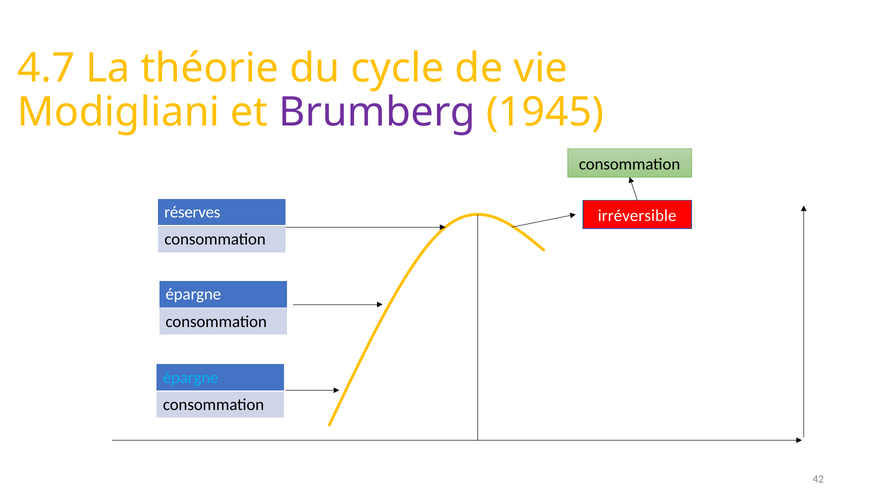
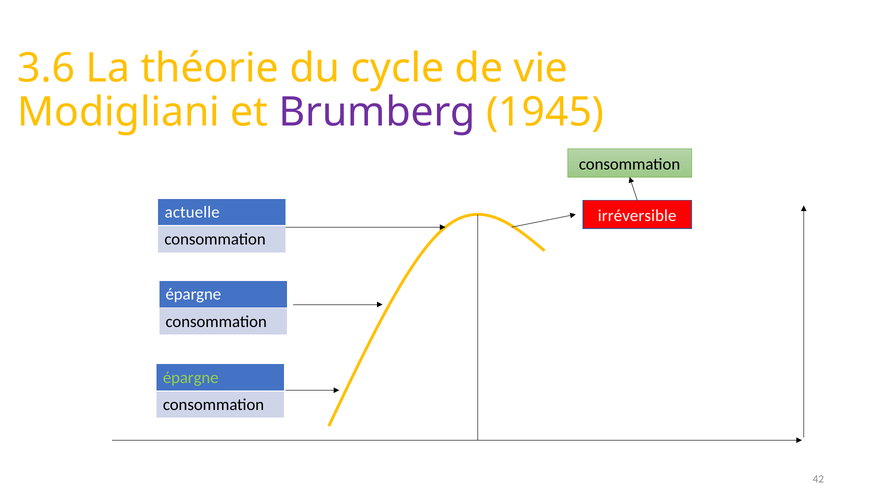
4.7: 4.7 -> 3.6
réserves: réserves -> actuelle
épargne at (191, 377) colour: light blue -> light green
